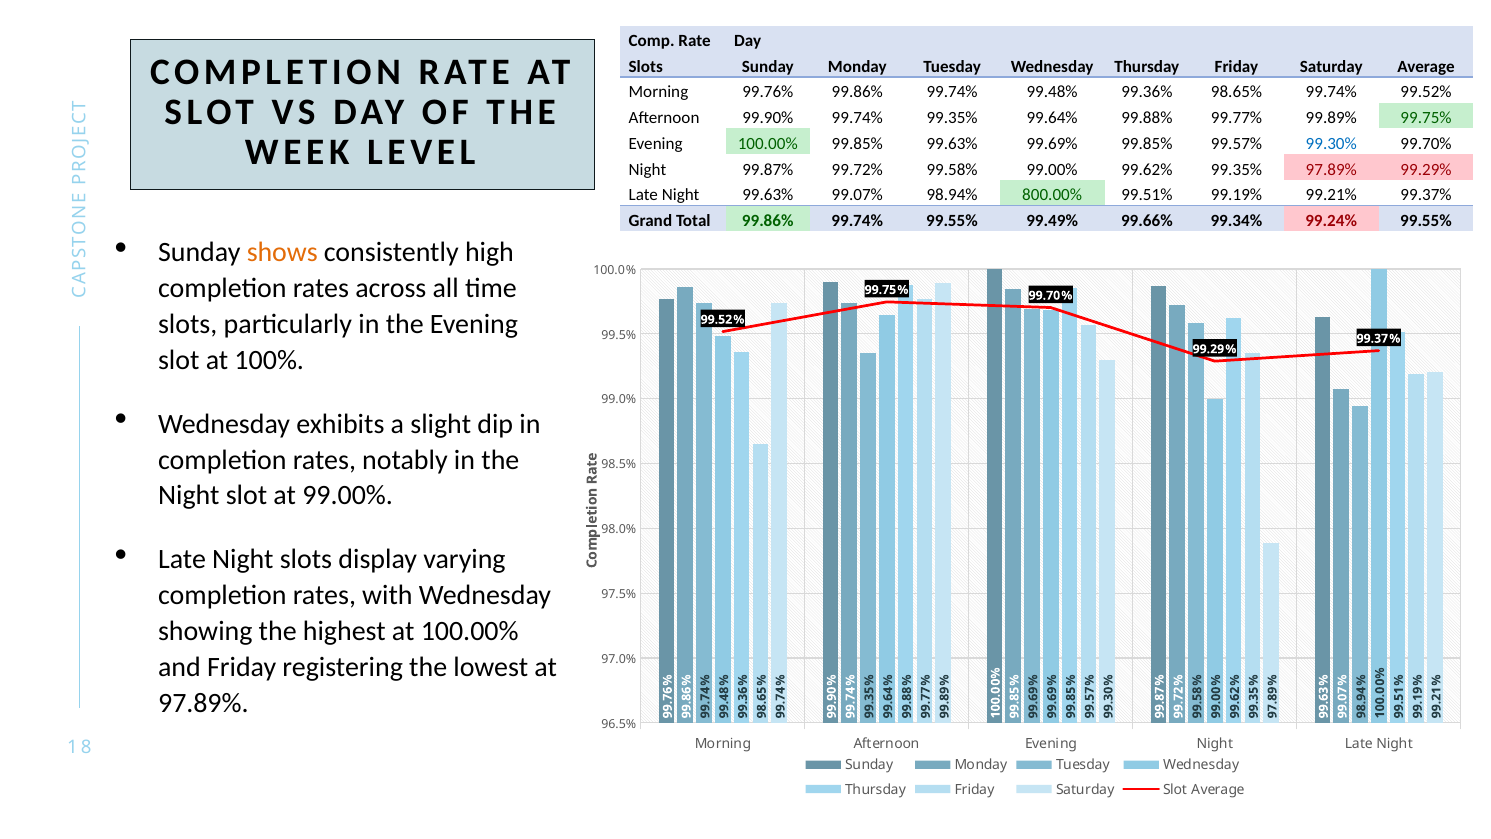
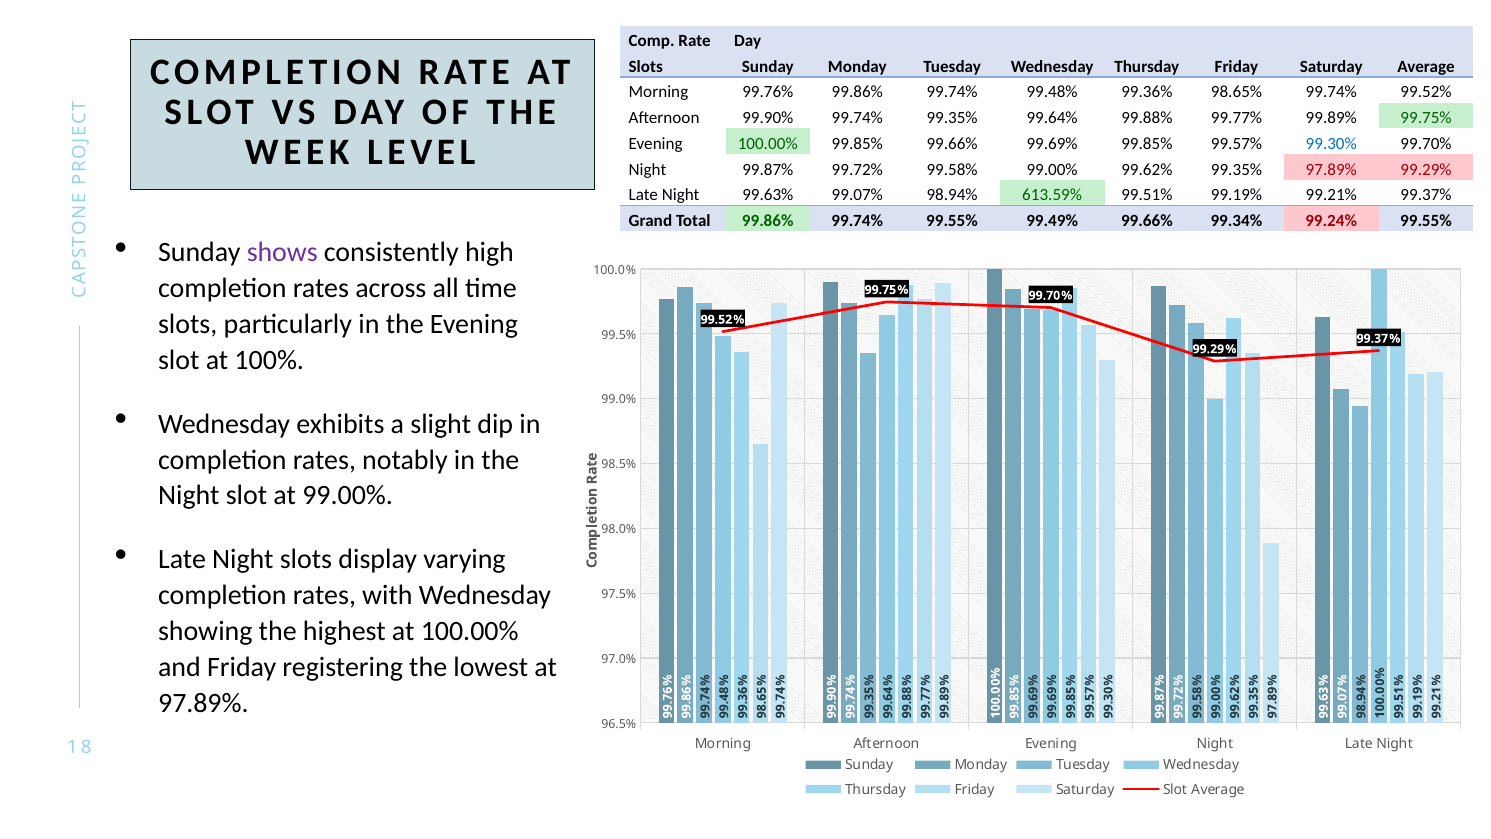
99.85% 99.63%: 99.63% -> 99.66%
800.00%: 800.00% -> 613.59%
shows colour: orange -> purple
